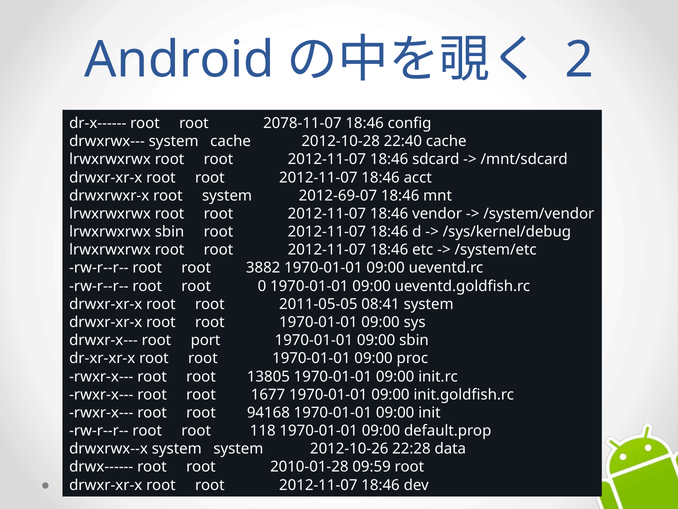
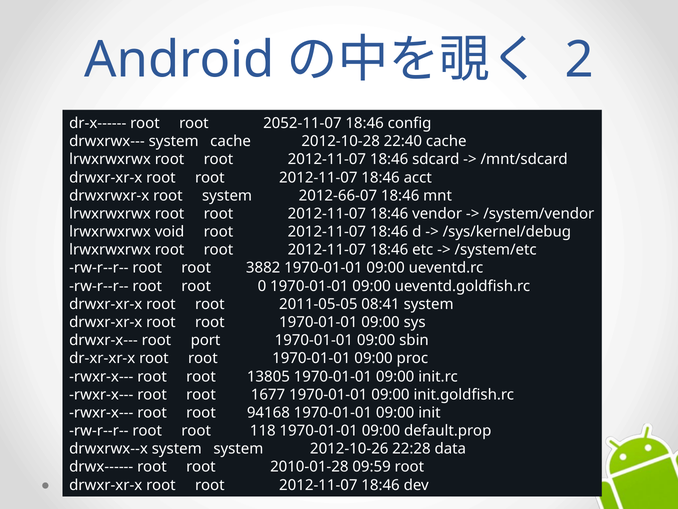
2078-11-07: 2078-11-07 -> 2052-11-07
2012-69-07: 2012-69-07 -> 2012-66-07
lrwxrwxrwx sbin: sbin -> void
